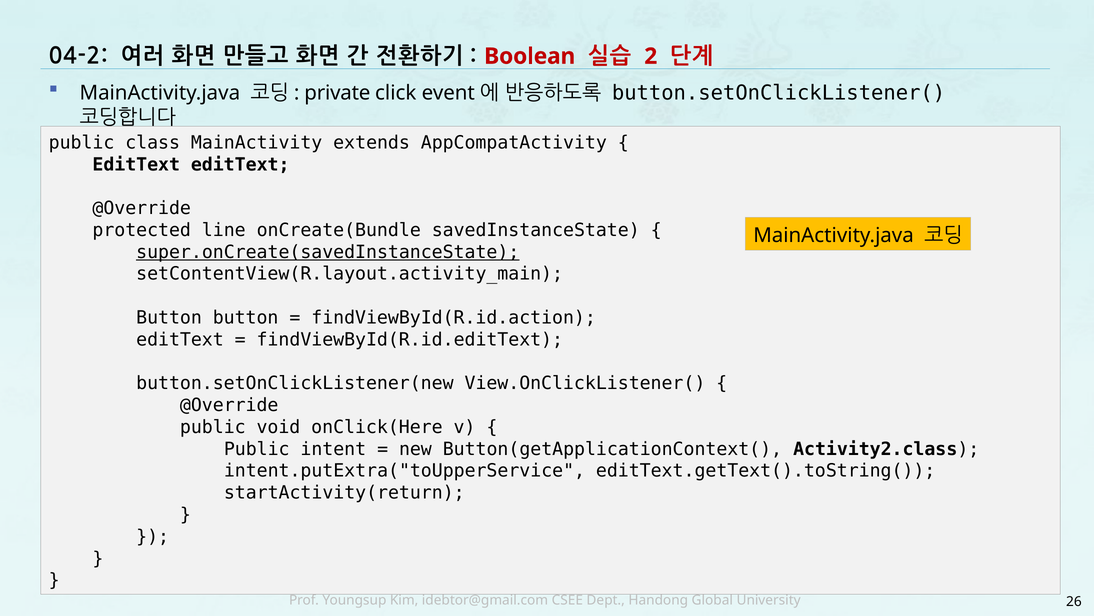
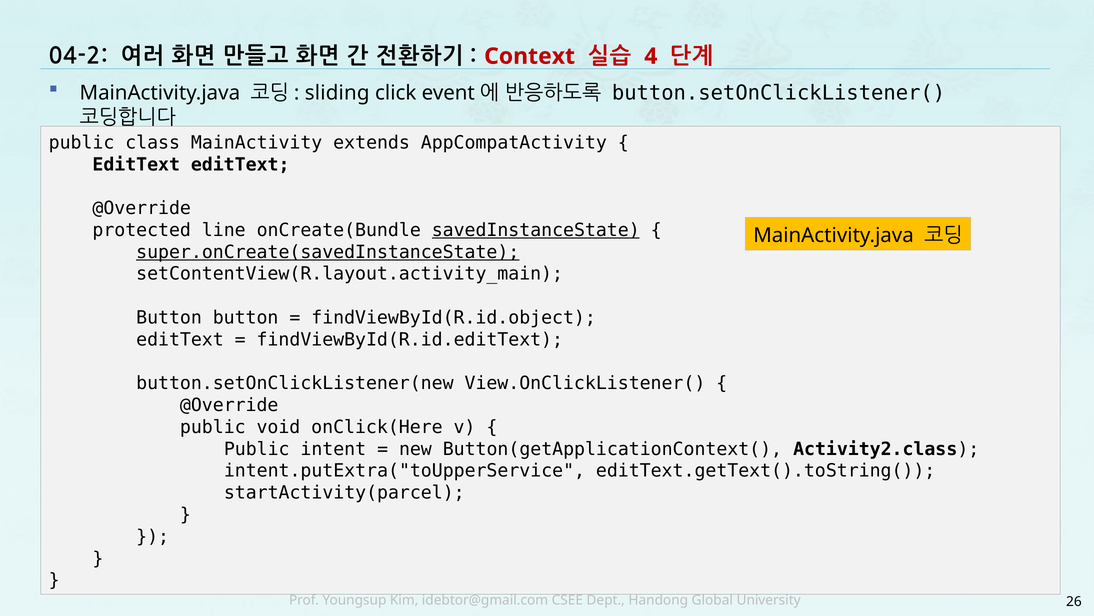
Boolean: Boolean -> Context
2: 2 -> 4
private: private -> sliding
savedInstanceState underline: none -> present
findViewById(R.id.action: findViewById(R.id.action -> findViewById(R.id.object
startActivity(return: startActivity(return -> startActivity(parcel
